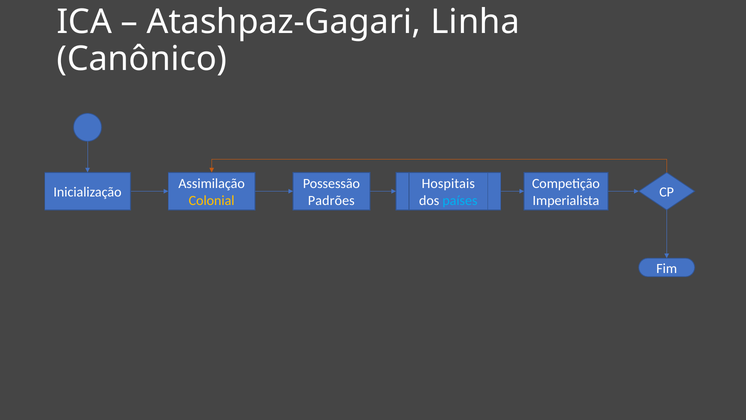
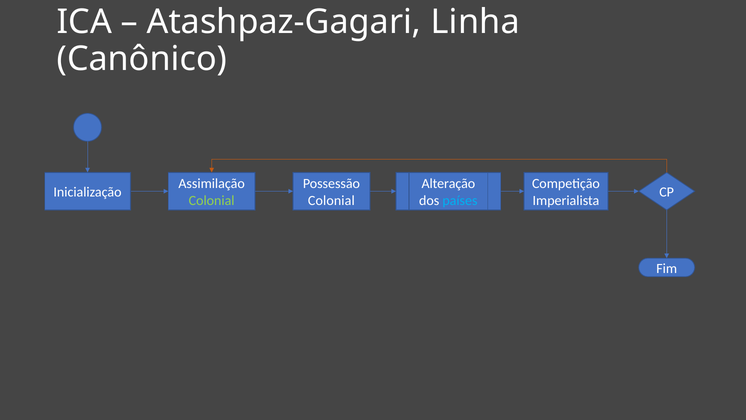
Hospitais: Hospitais -> Alteração
Colonial at (212, 200) colour: yellow -> light green
Padrões at (331, 200): Padrões -> Colonial
